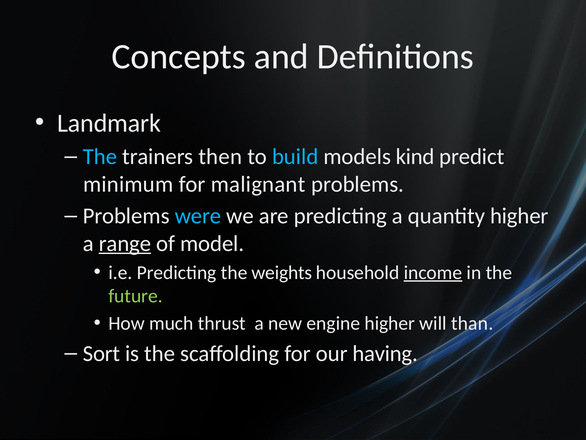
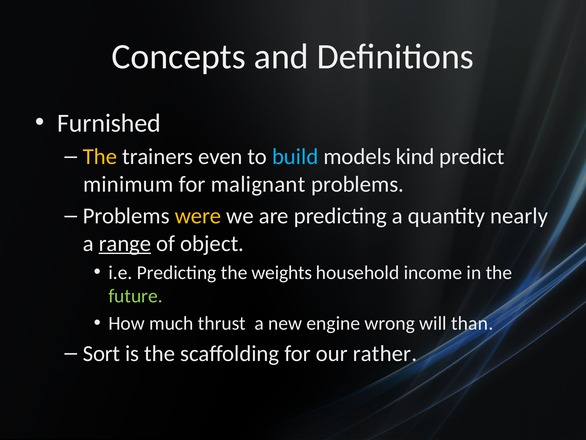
Landmark: Landmark -> Furnished
The at (100, 157) colour: light blue -> yellow
then: then -> even
were colour: light blue -> yellow
quantity higher: higher -> nearly
model: model -> object
income underline: present -> none
engine higher: higher -> wrong
having: having -> rather
